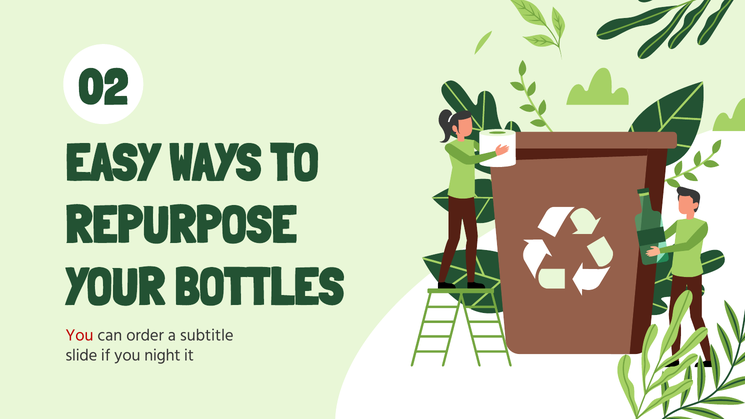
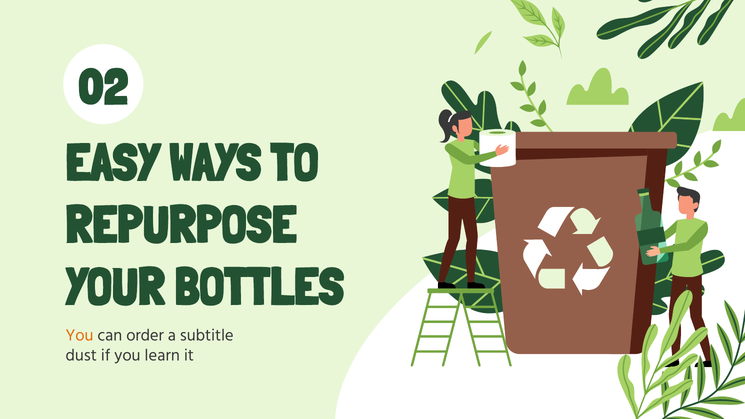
You at (80, 335) colour: red -> orange
slide: slide -> dust
night: night -> learn
